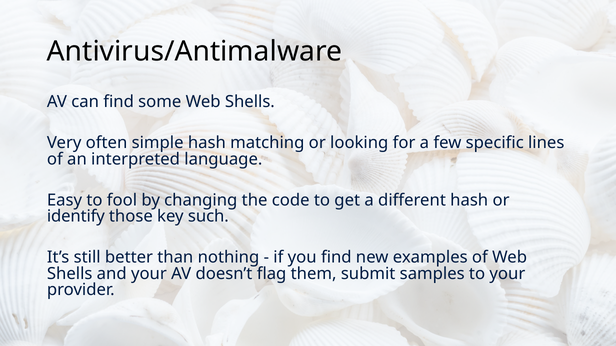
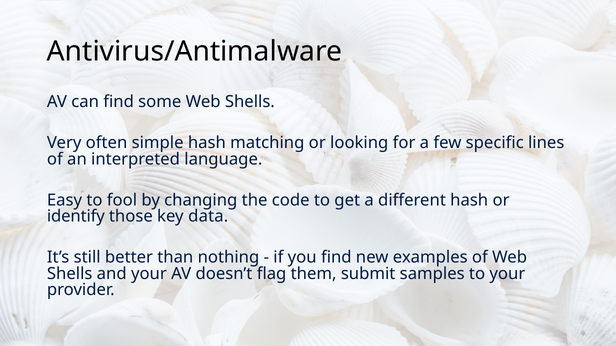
such: such -> data
